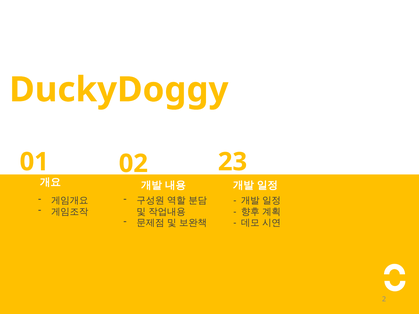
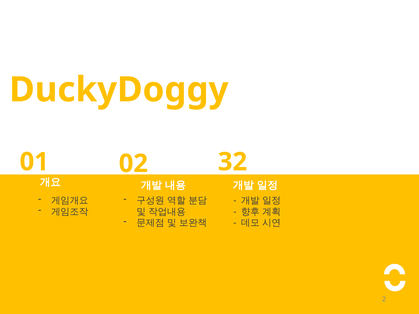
23: 23 -> 32
